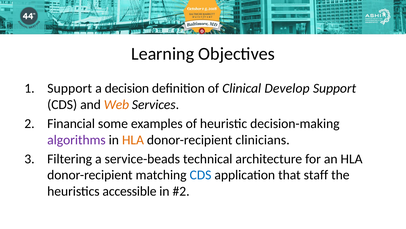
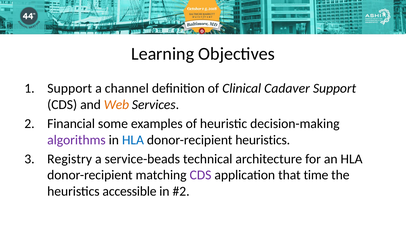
decision: decision -> channel
Develop: Develop -> Cadaver
HLA at (133, 139) colour: orange -> blue
donor-recipient clinicians: clinicians -> heuristics
Filtering: Filtering -> Registry
CDS at (201, 175) colour: blue -> purple
staff: staff -> time
